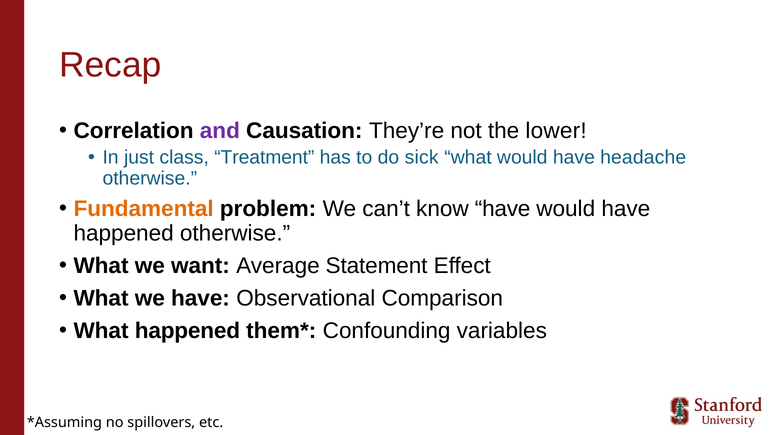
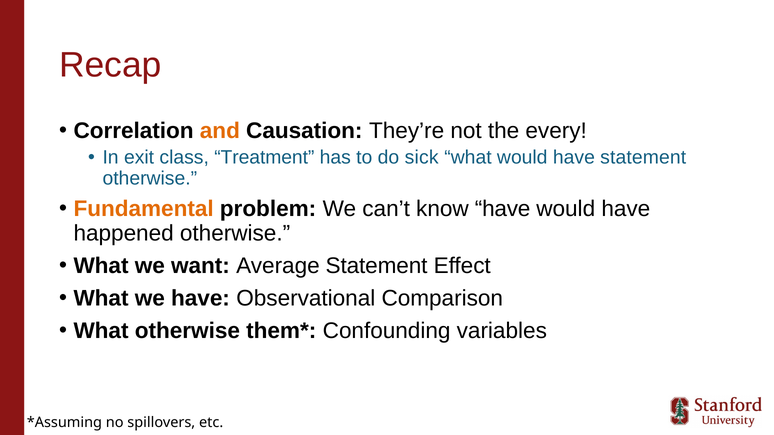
and colour: purple -> orange
lower: lower -> every
just: just -> exit
have headache: headache -> statement
What happened: happened -> otherwise
